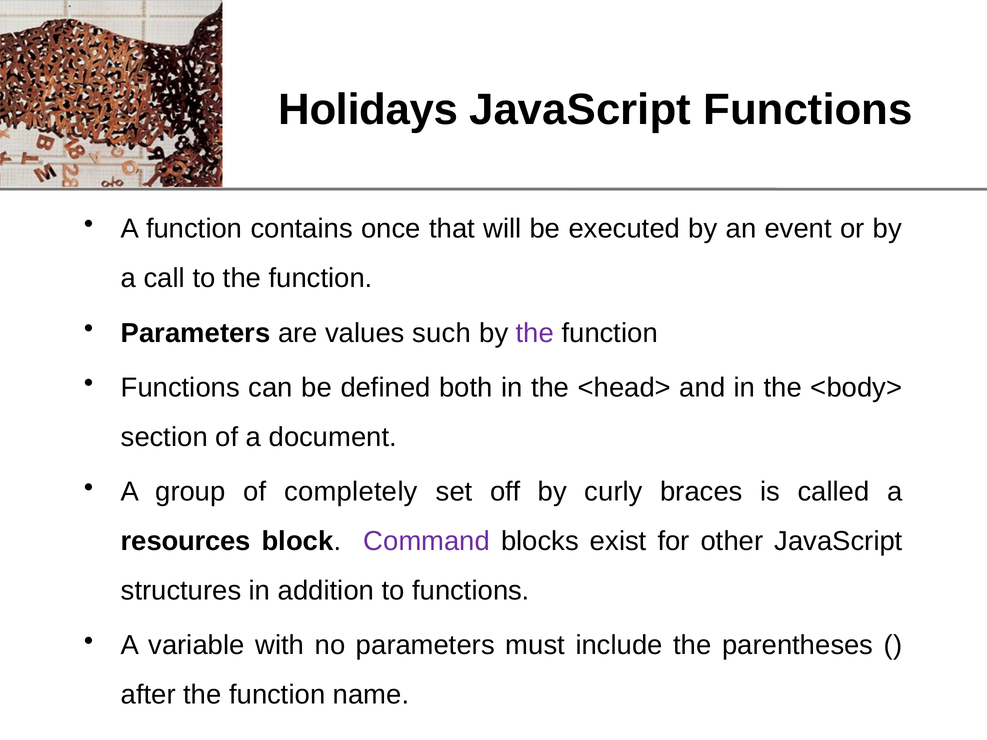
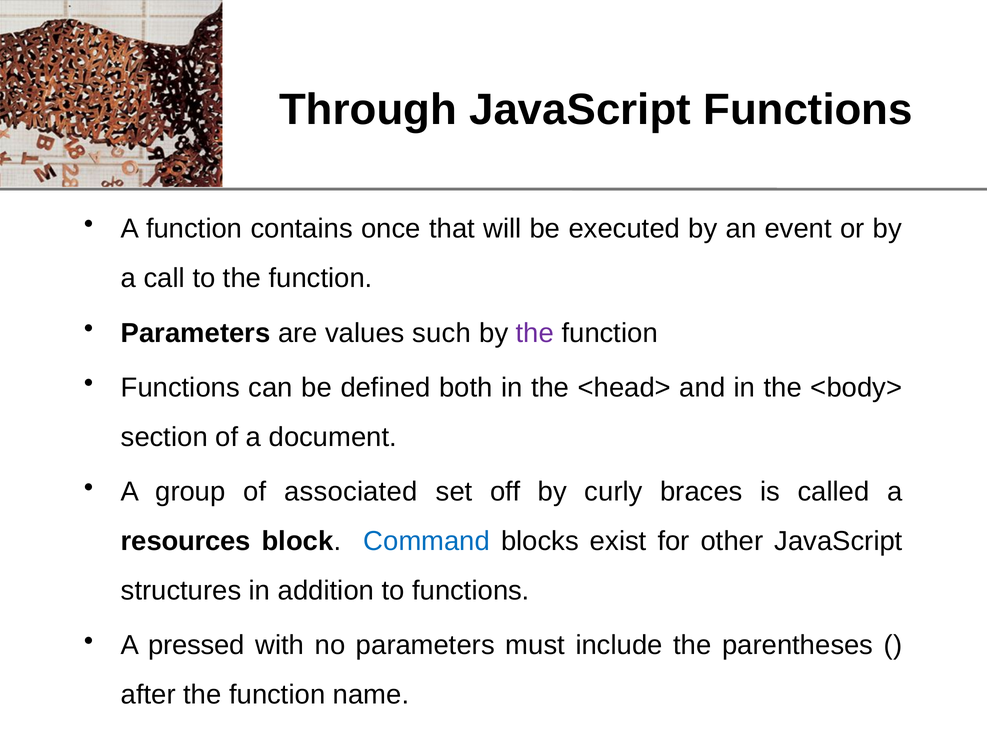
Holidays: Holidays -> Through
completely: completely -> associated
Command colour: purple -> blue
variable: variable -> pressed
